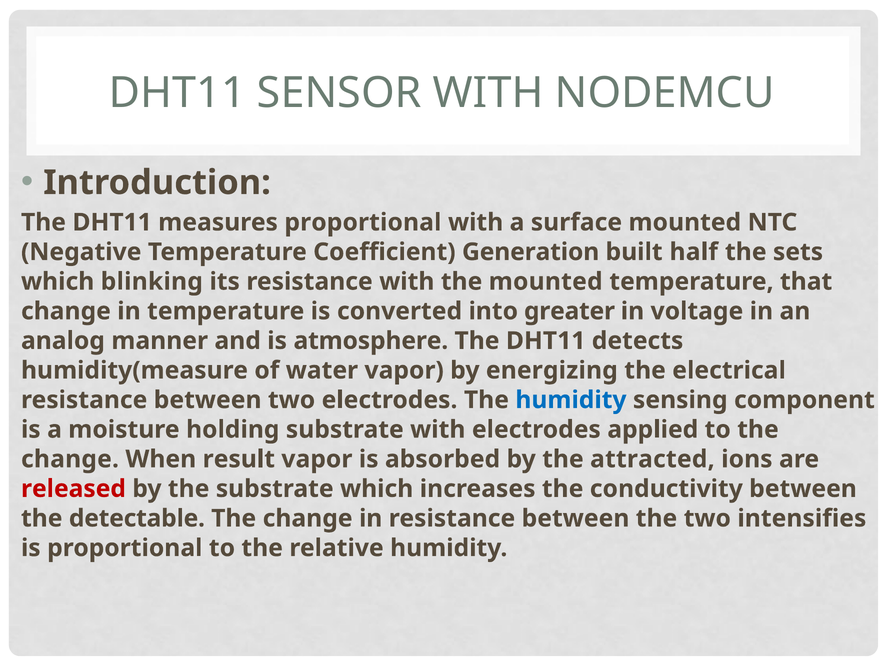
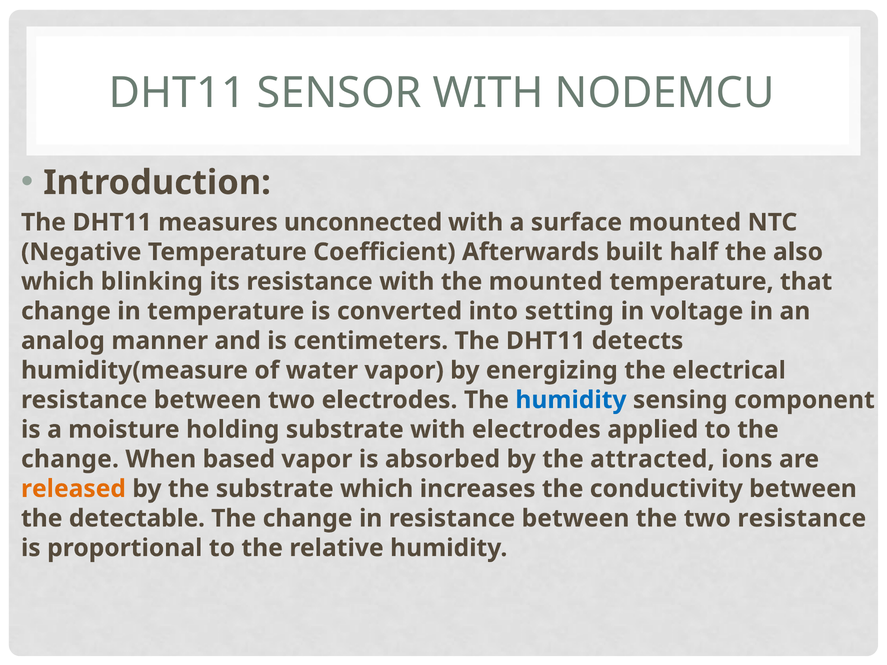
measures proportional: proportional -> unconnected
Generation: Generation -> Afterwards
sets: sets -> also
greater: greater -> setting
atmosphere: atmosphere -> centimeters
result: result -> based
released colour: red -> orange
two intensifies: intensifies -> resistance
